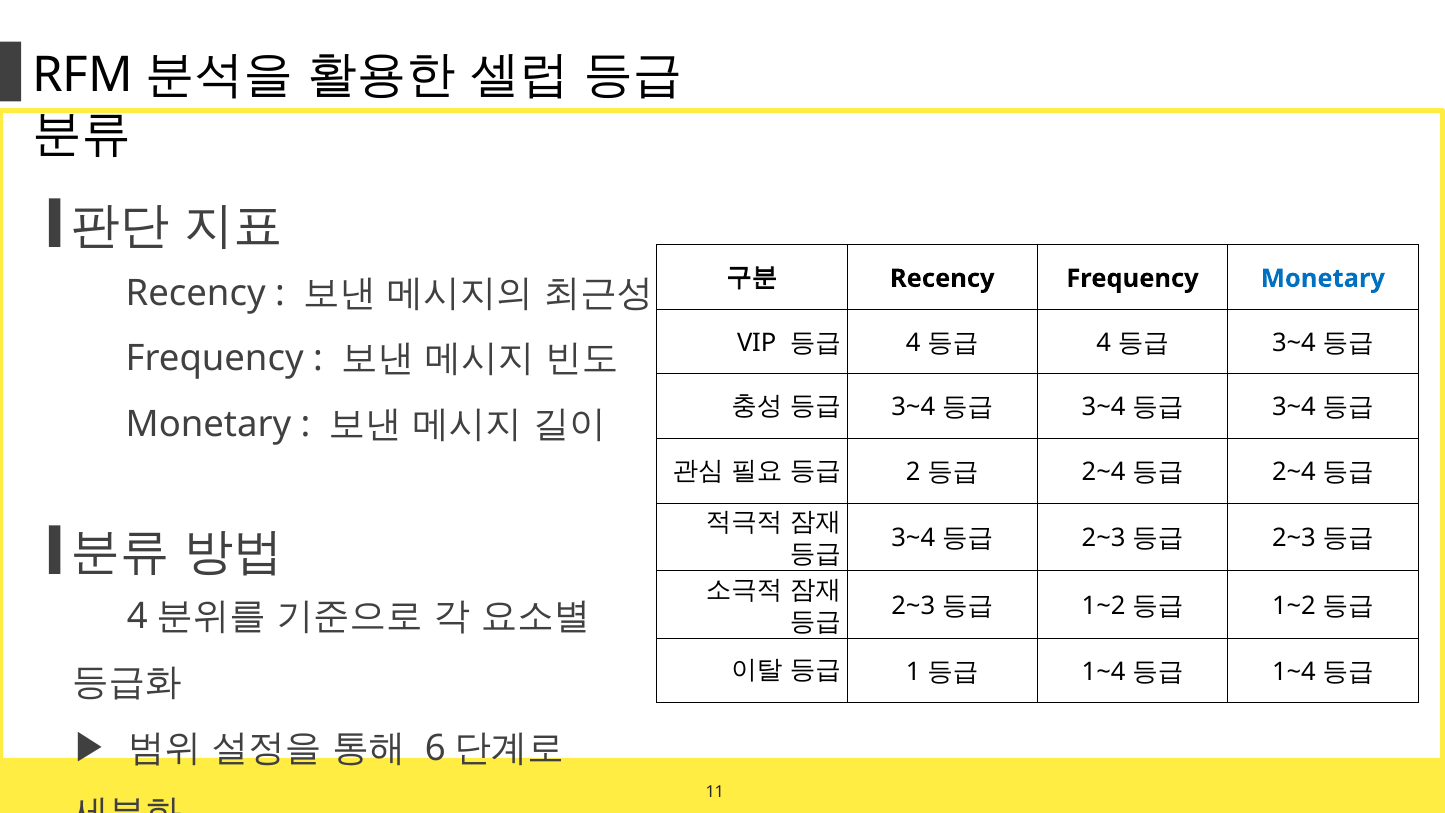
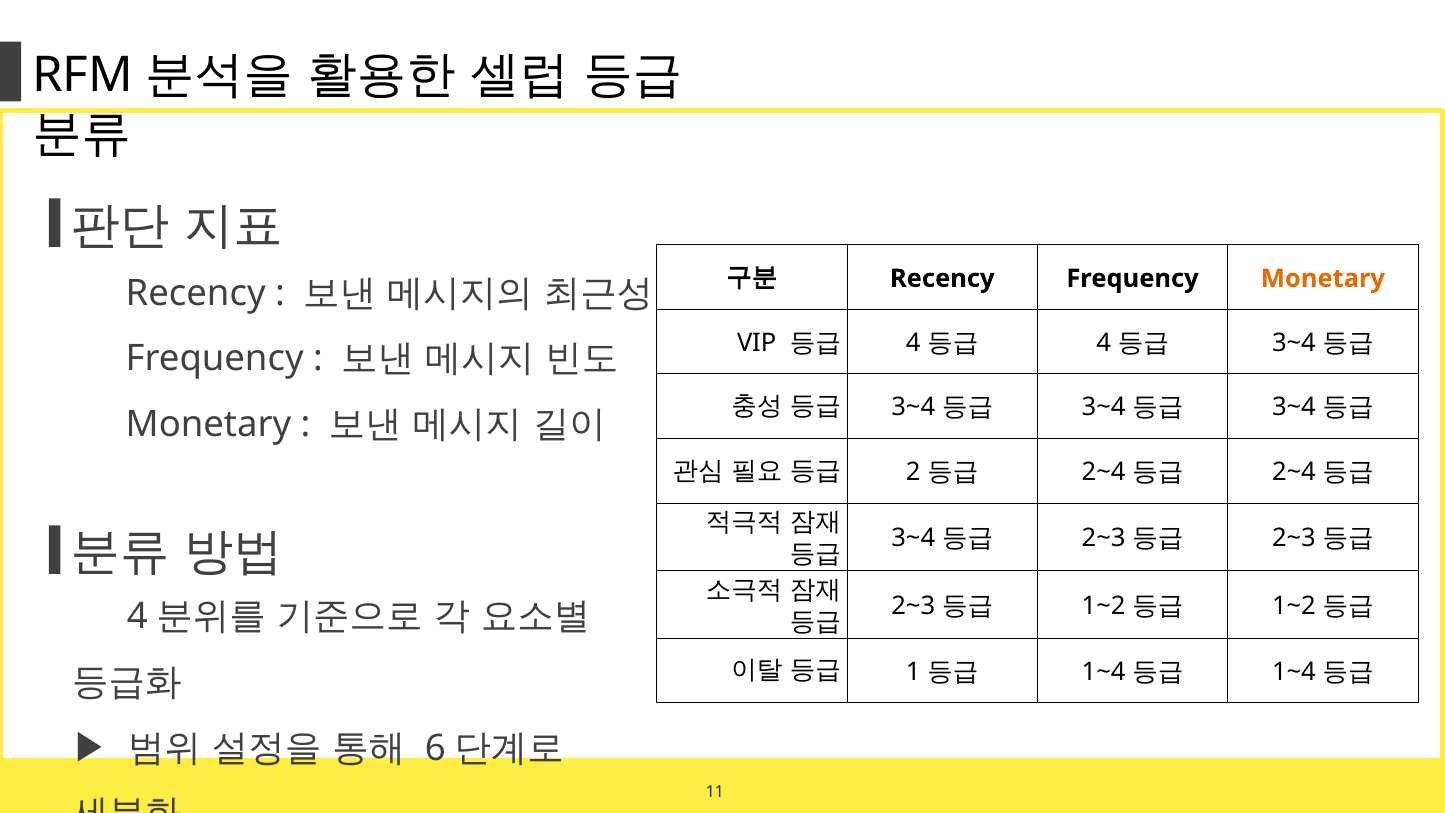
Monetary at (1323, 278) colour: blue -> orange
